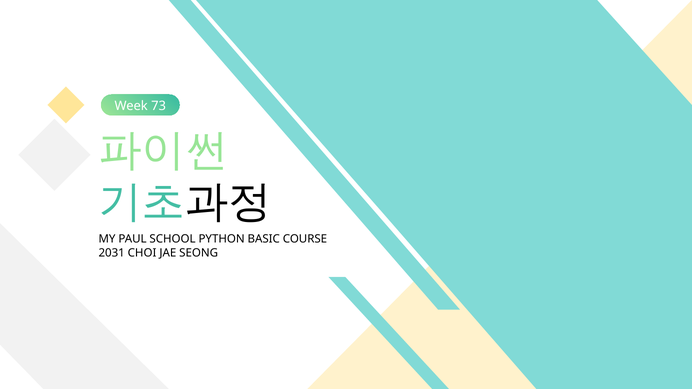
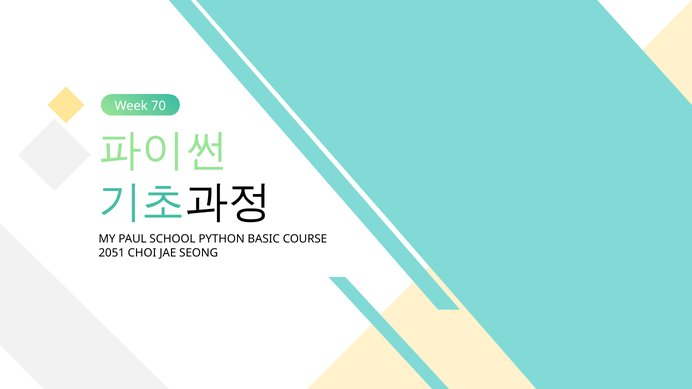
73: 73 -> 70
2031: 2031 -> 2051
